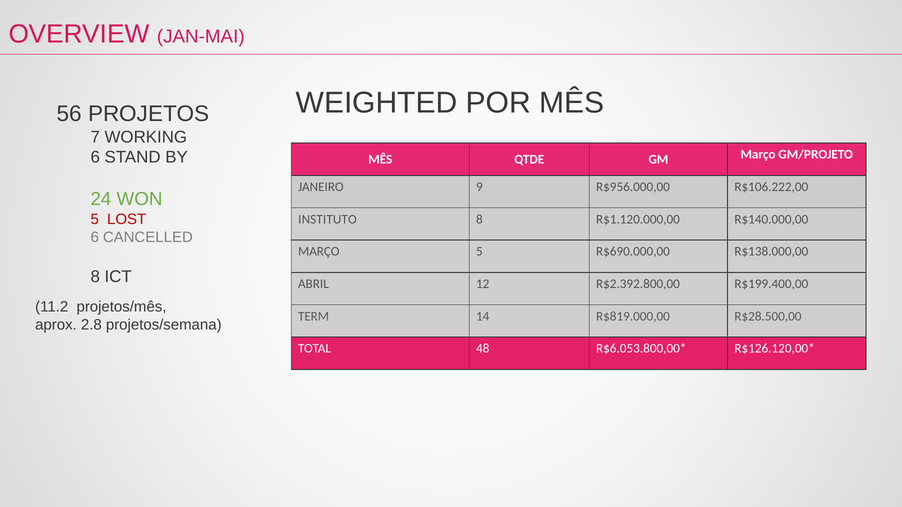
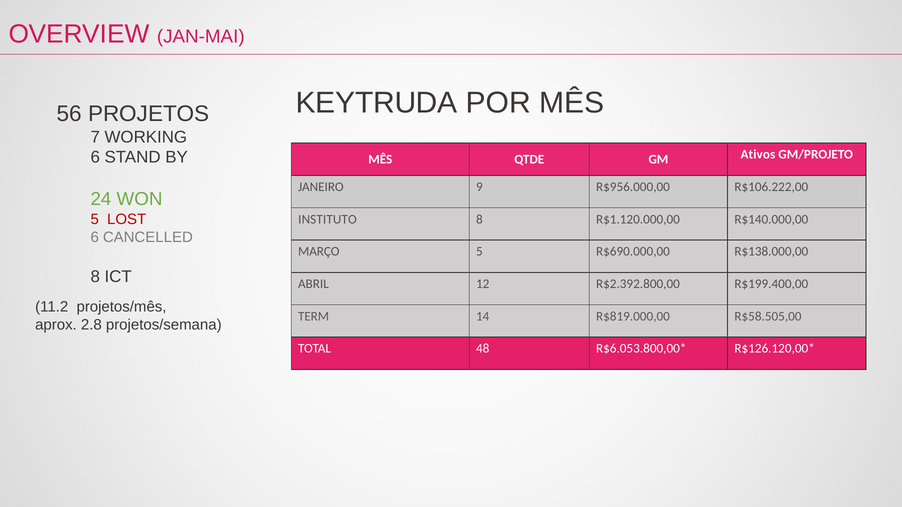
WEIGHTED: WEIGHTED -> KEYTRUDA
GM Março: Março -> Ativos
R$28.500,00: R$28.500,00 -> R$58.505,00
